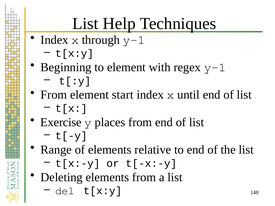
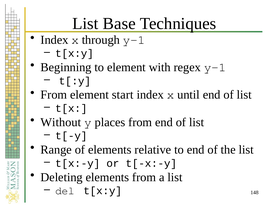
Help: Help -> Base
Exercise: Exercise -> Without
